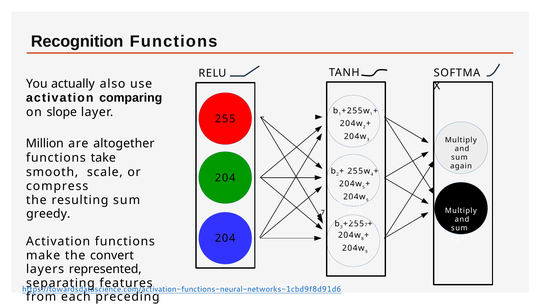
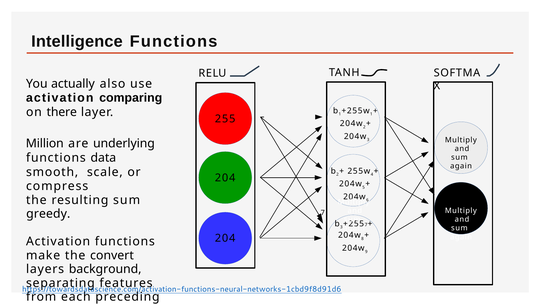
Recognition: Recognition -> Intelligence
slope: slope -> there
altogether: altogether -> underlying
take: take -> data
represented: represented -> background
